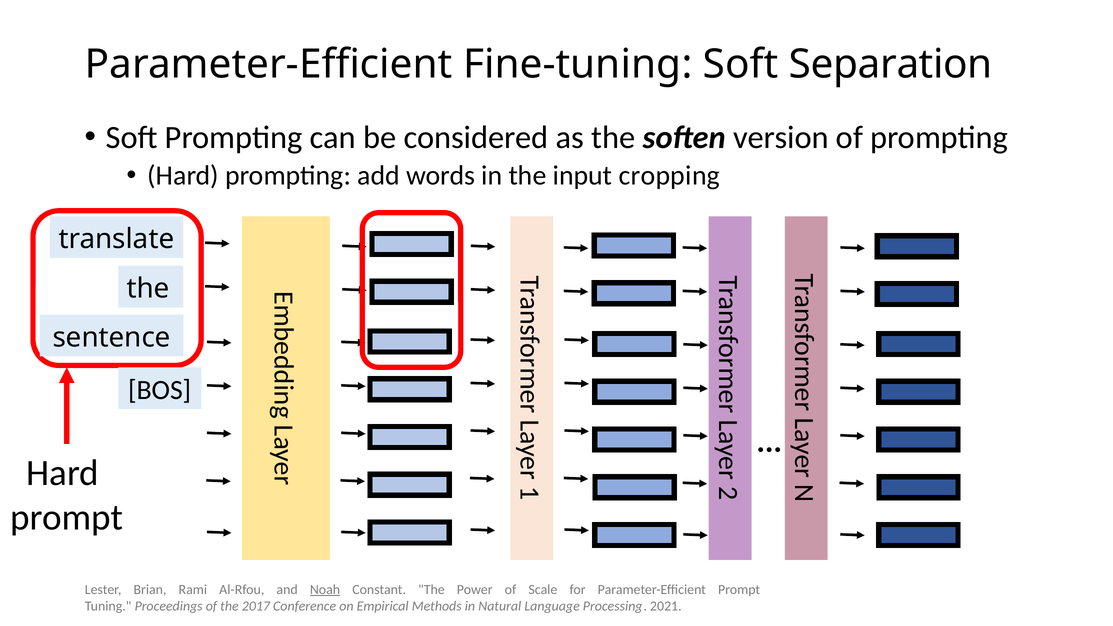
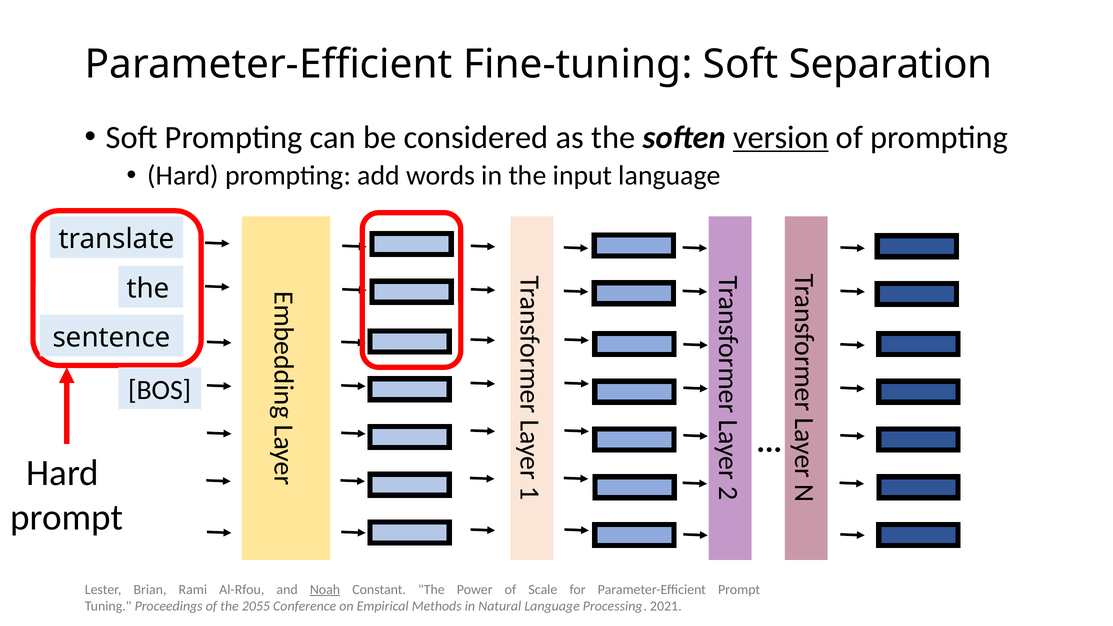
version underline: none -> present
input cropping: cropping -> language
2017: 2017 -> 2055
